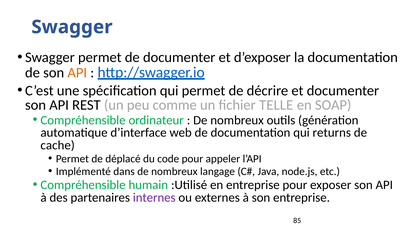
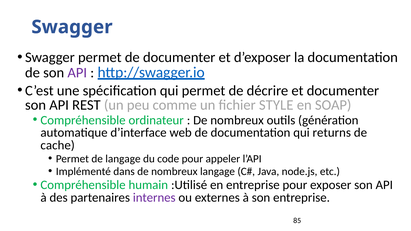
API at (77, 73) colour: orange -> purple
TELLE: TELLE -> STYLE
de déplacé: déplacé -> langage
